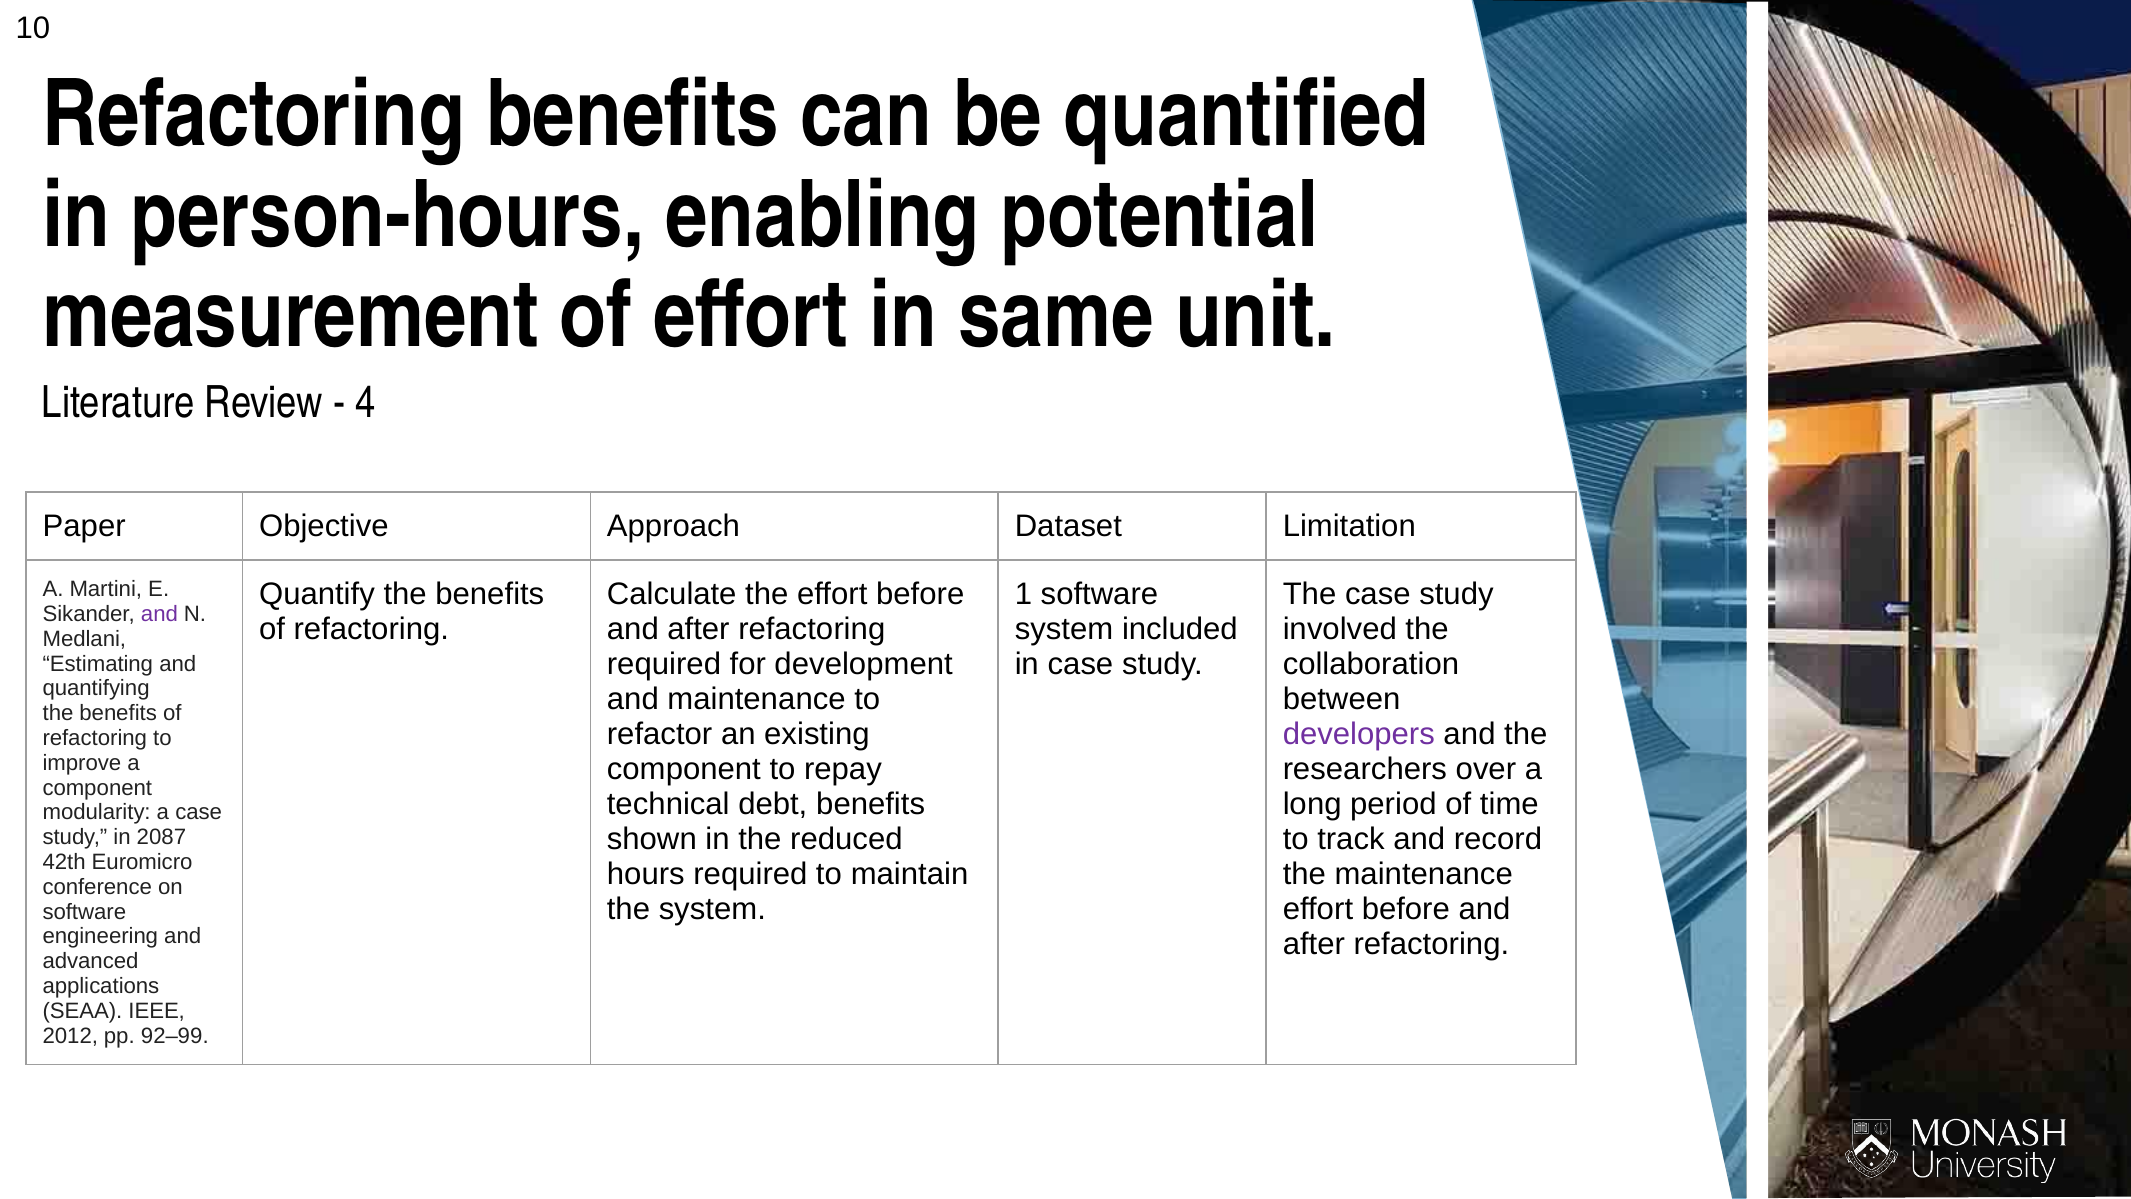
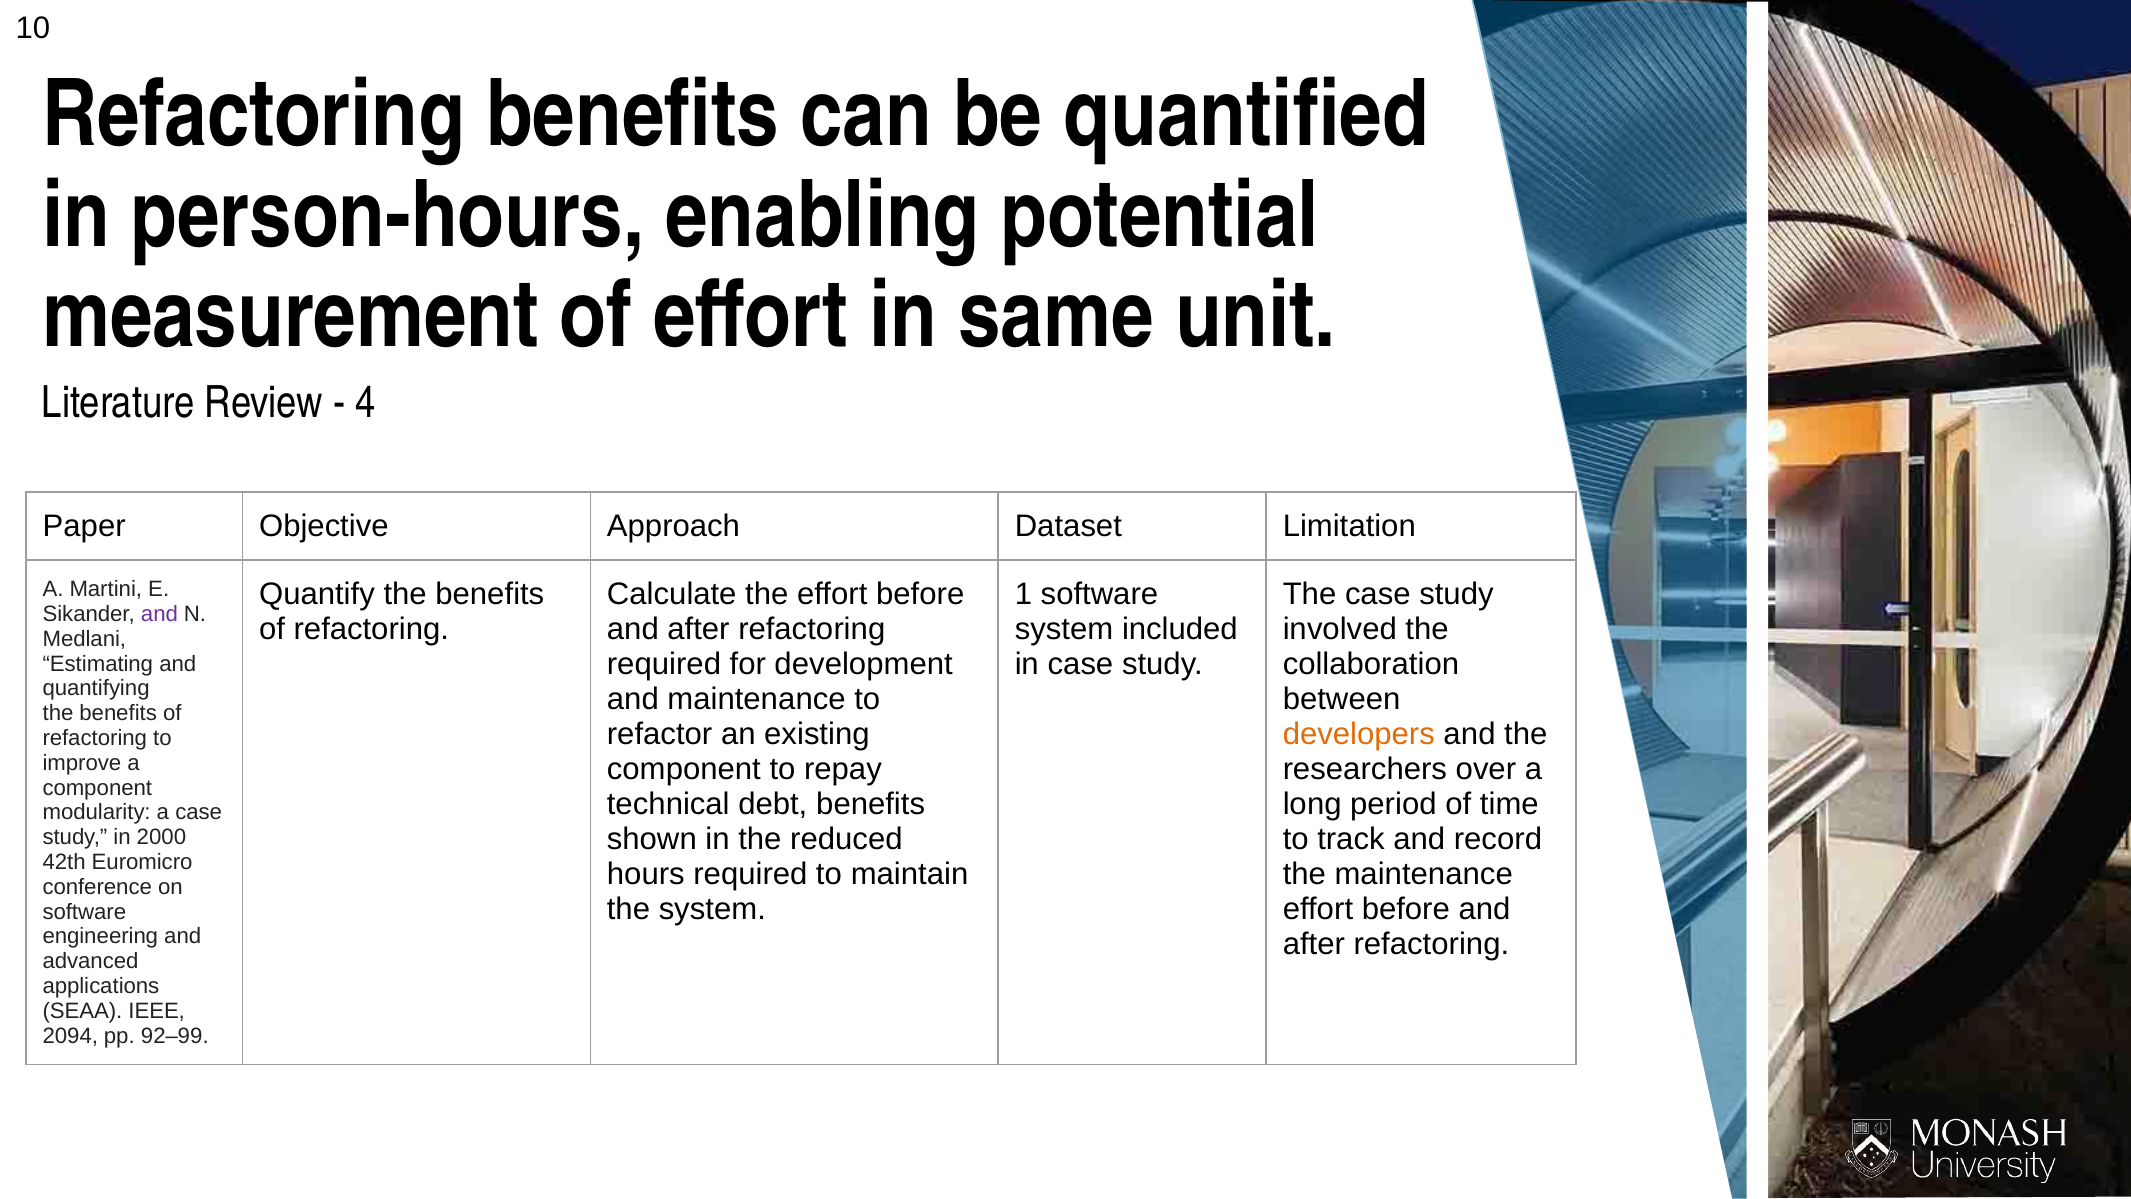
developers colour: purple -> orange
2087: 2087 -> 2000
2012: 2012 -> 2094
